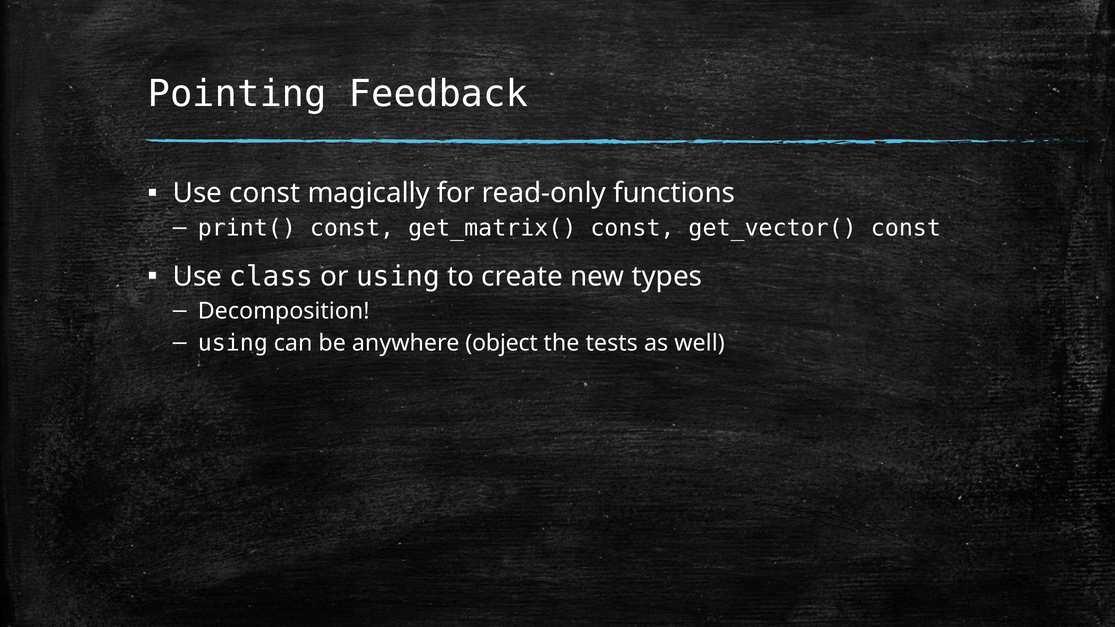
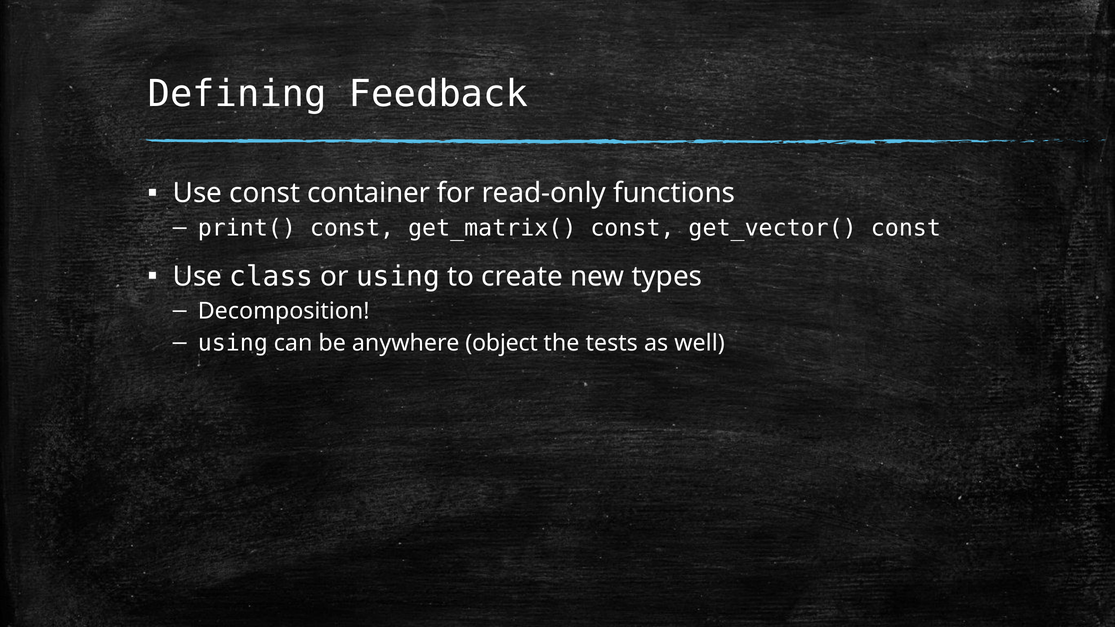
Pointing: Pointing -> Defining
magically: magically -> container
